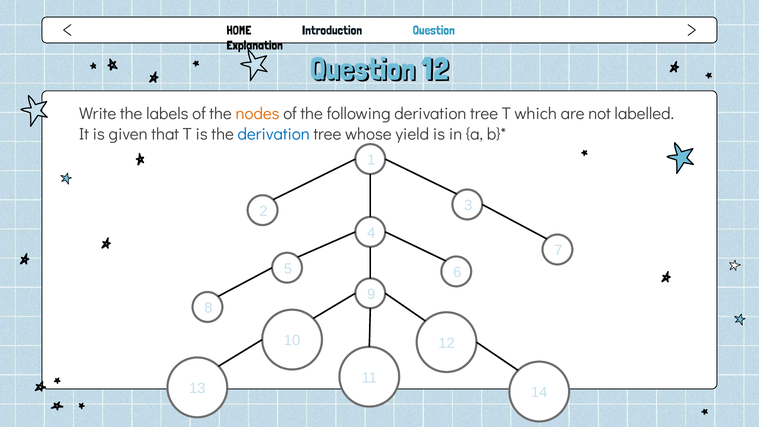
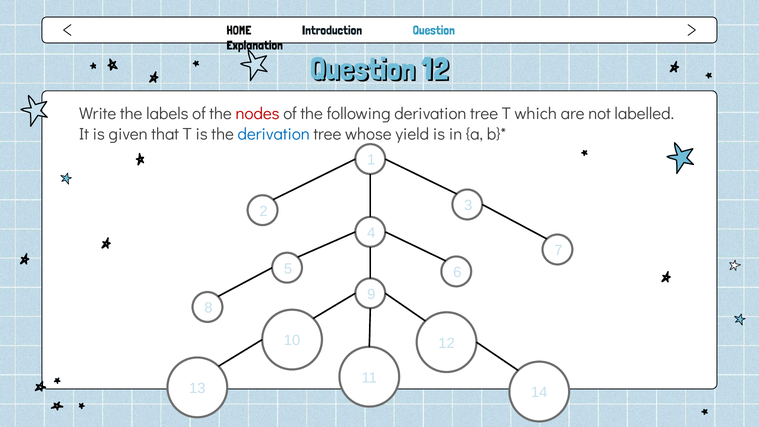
nodes colour: orange -> red
